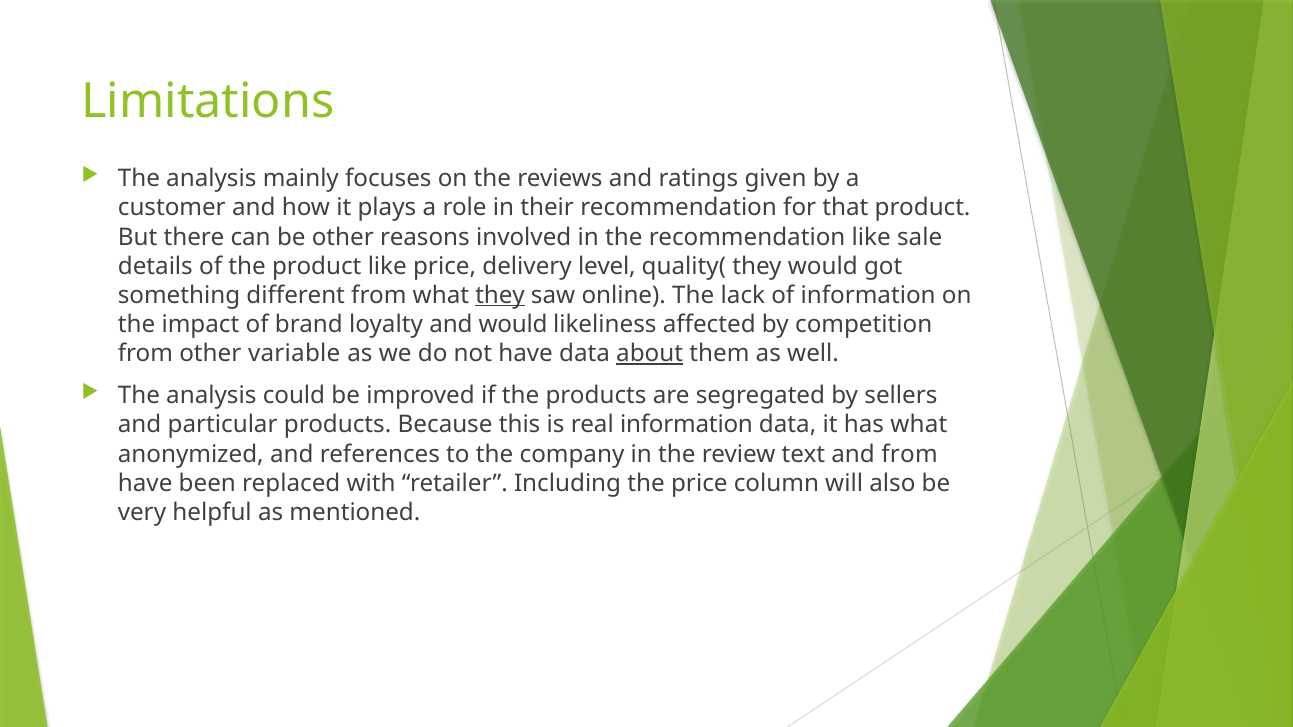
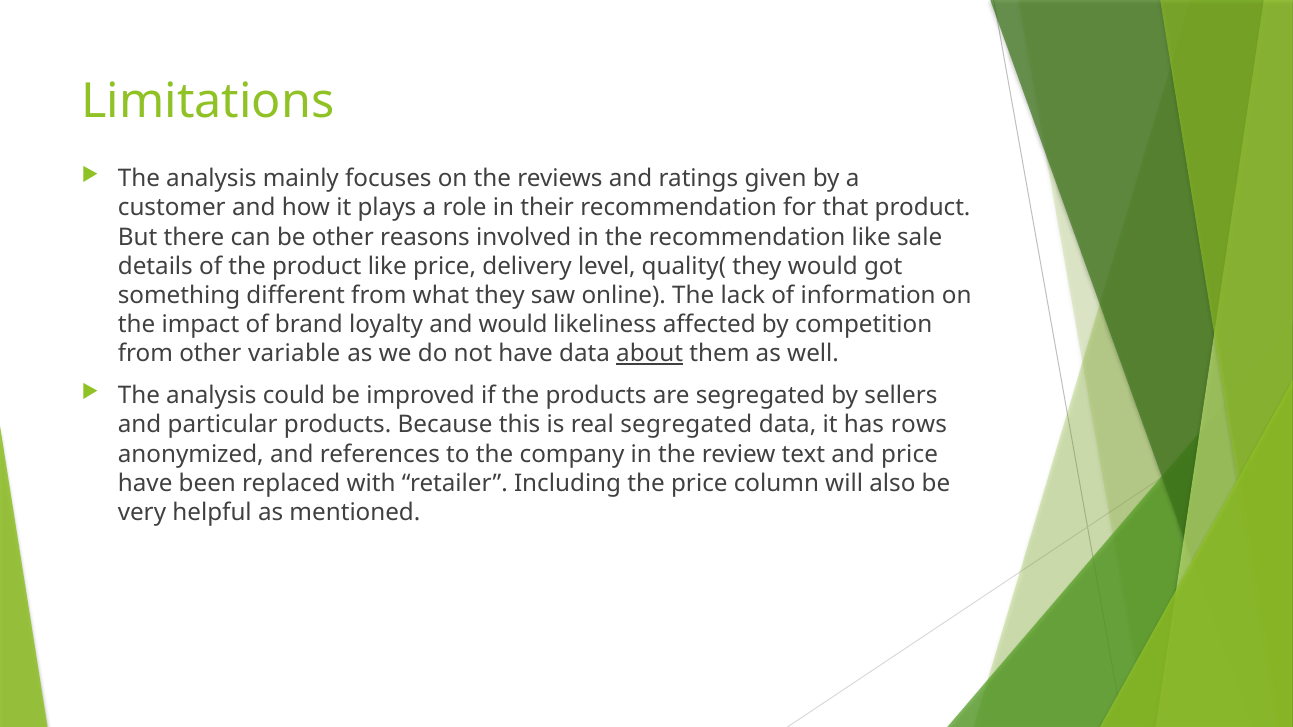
they at (500, 295) underline: present -> none
real information: information -> segregated
has what: what -> rows
and from: from -> price
